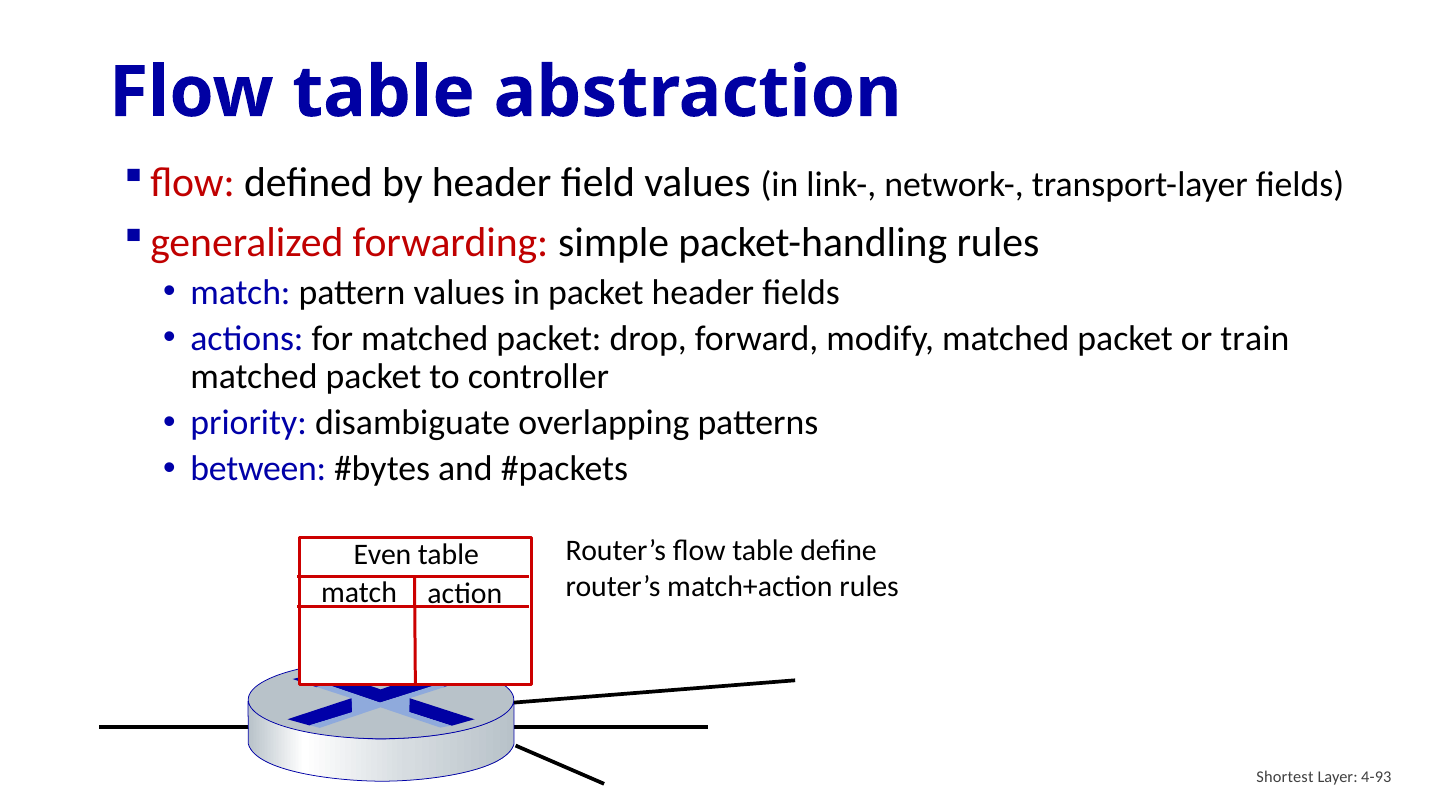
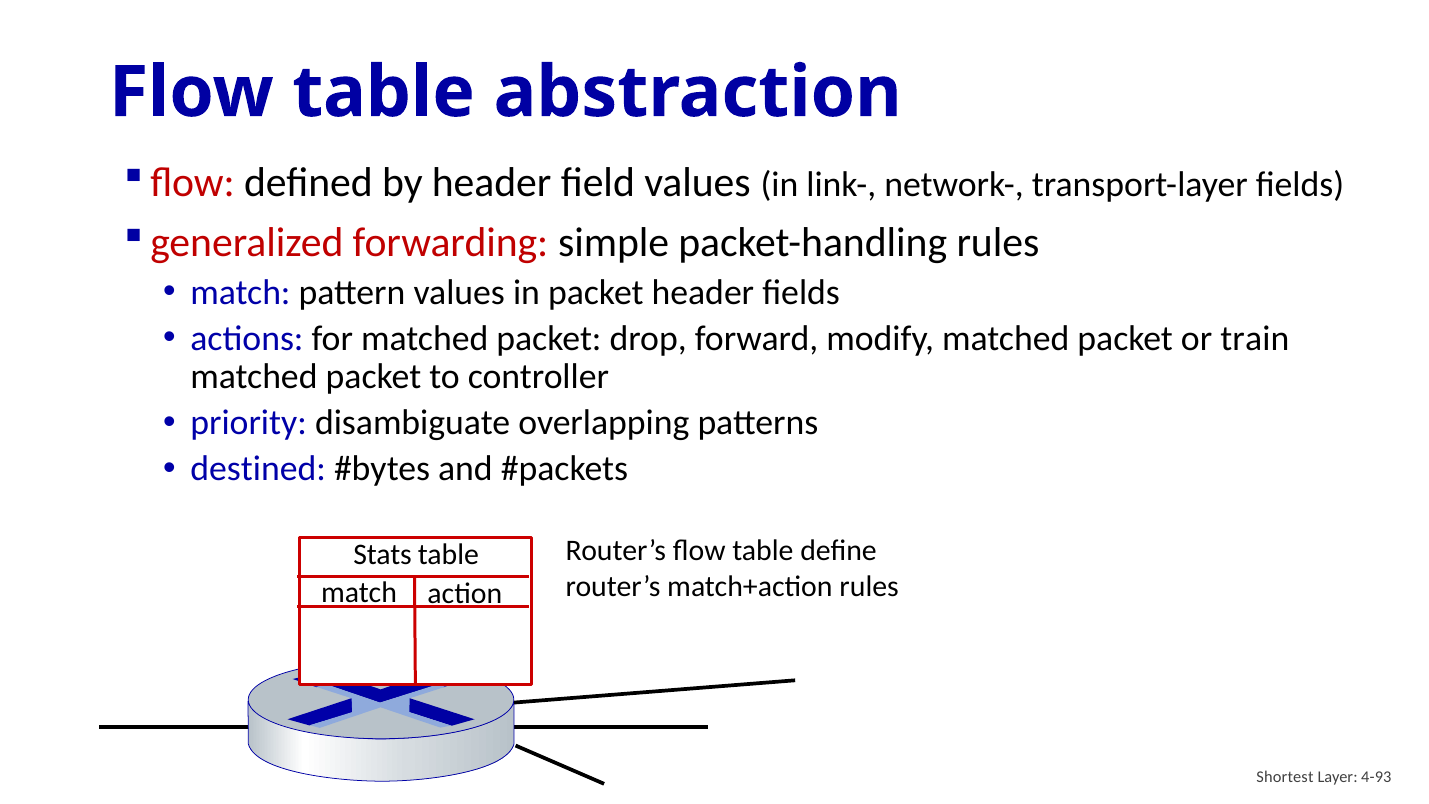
between: between -> destined
Even: Even -> Stats
